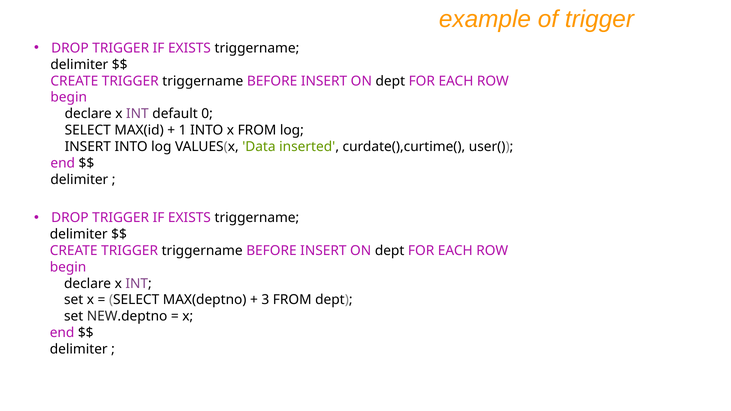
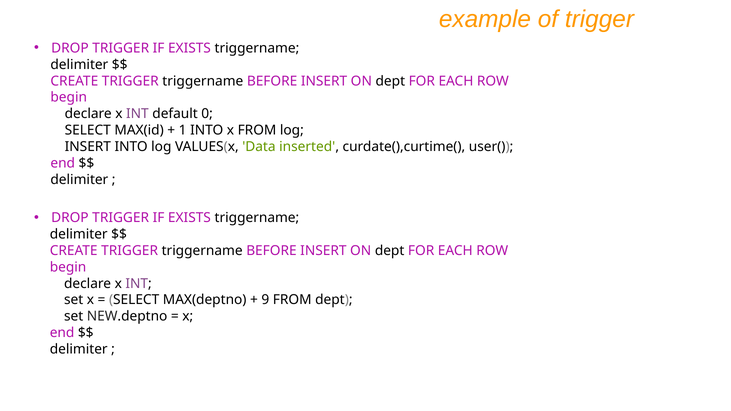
3: 3 -> 9
